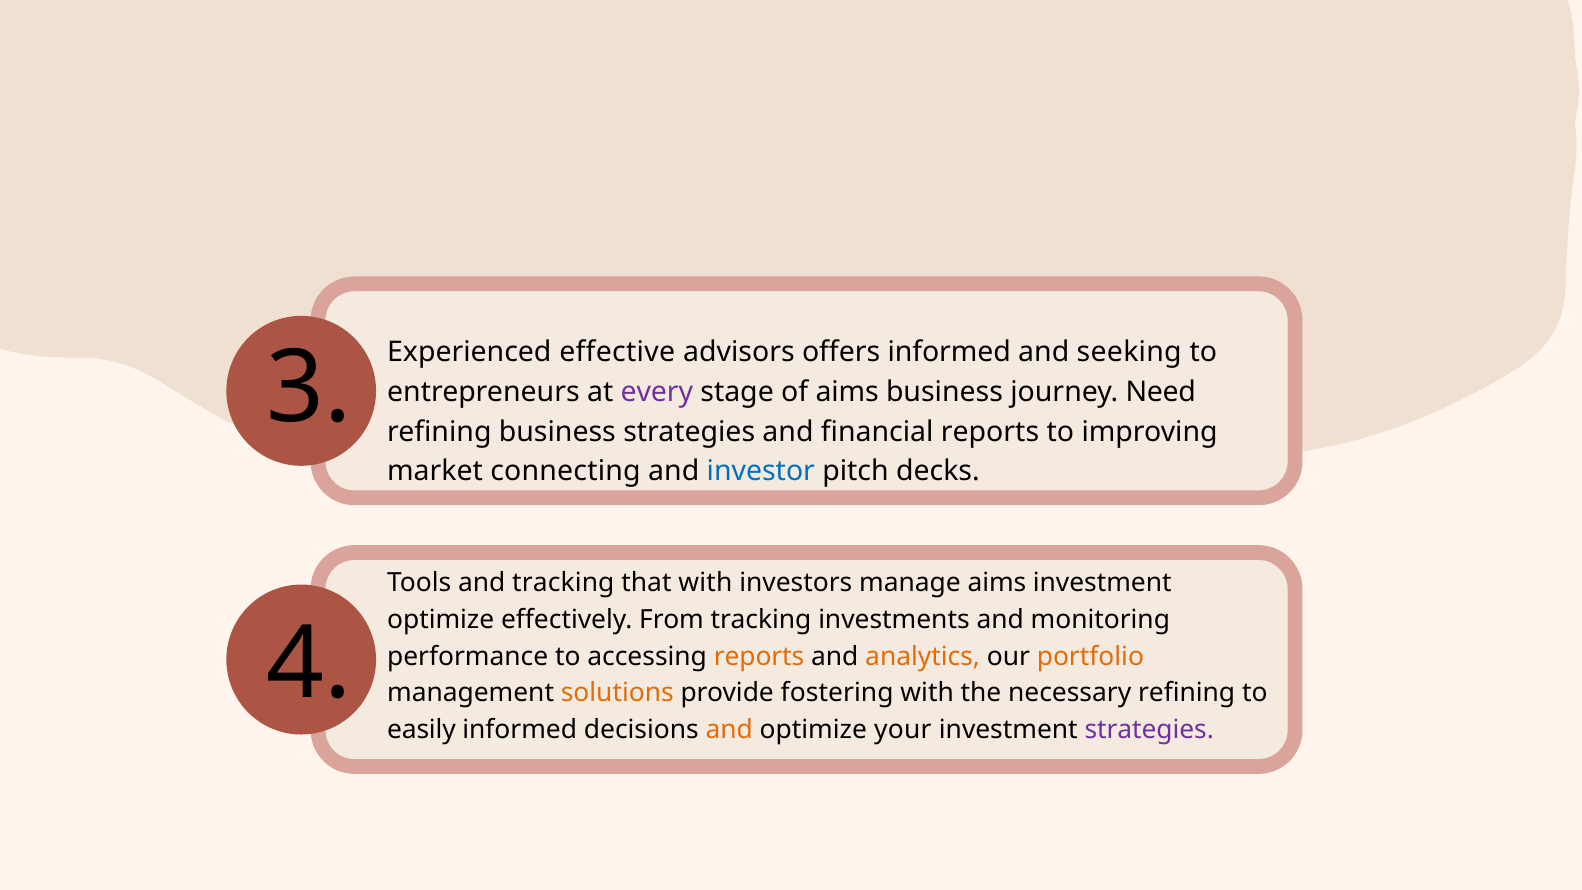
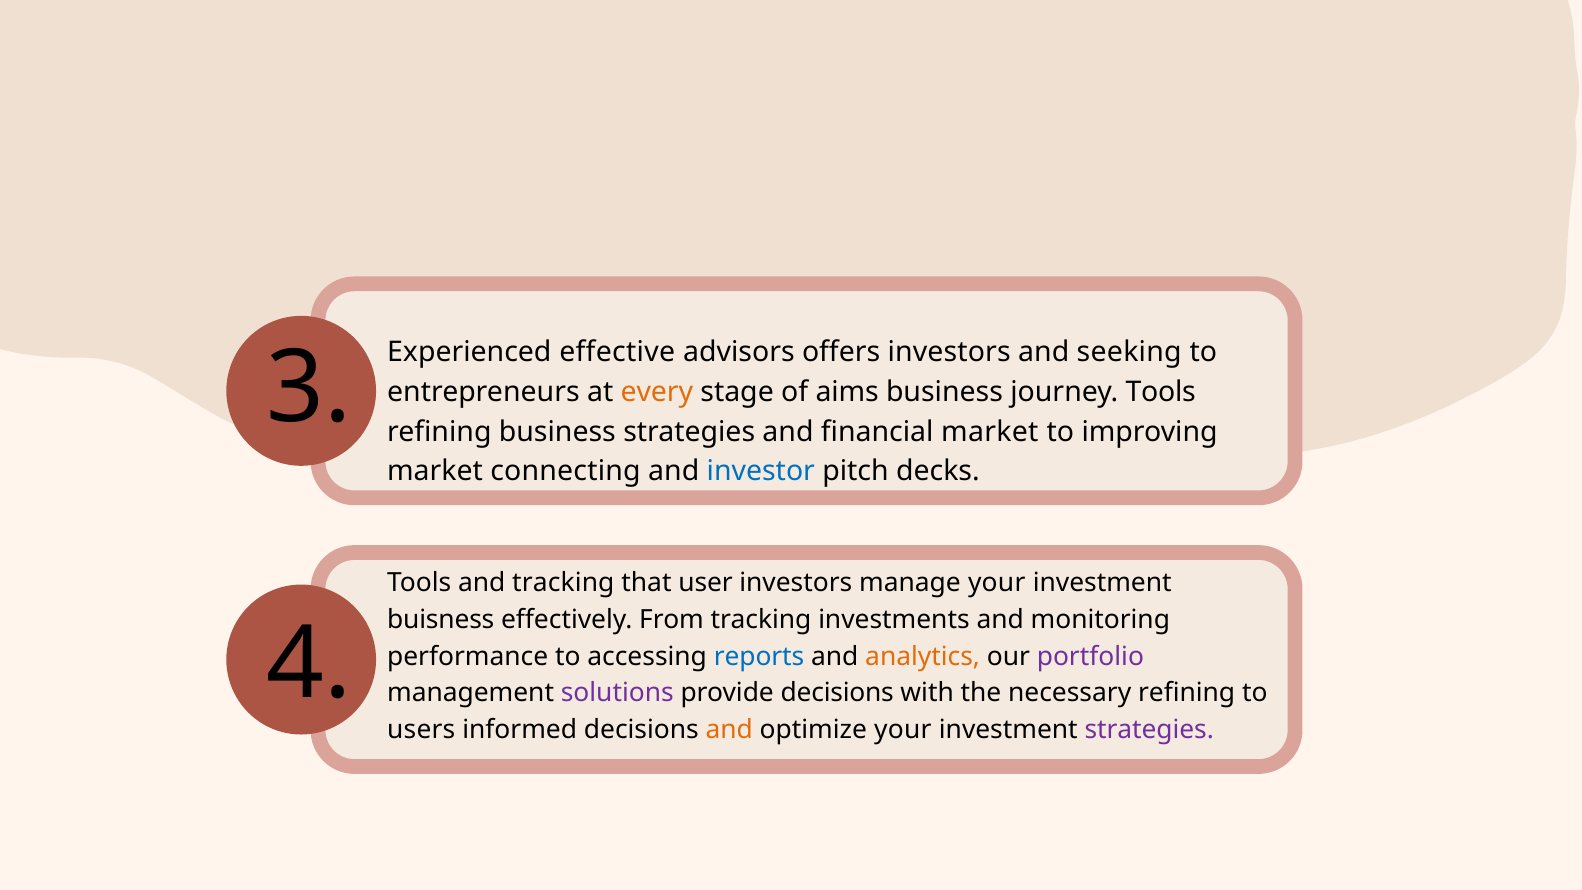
offers informed: informed -> investors
every colour: purple -> orange
journey Need: Need -> Tools
financial reports: reports -> market
that with: with -> user
manage aims: aims -> your
optimize at (441, 619): optimize -> buisness
reports at (759, 656) colour: orange -> blue
portfolio colour: orange -> purple
solutions colour: orange -> purple
provide fostering: fostering -> decisions
easily: easily -> users
